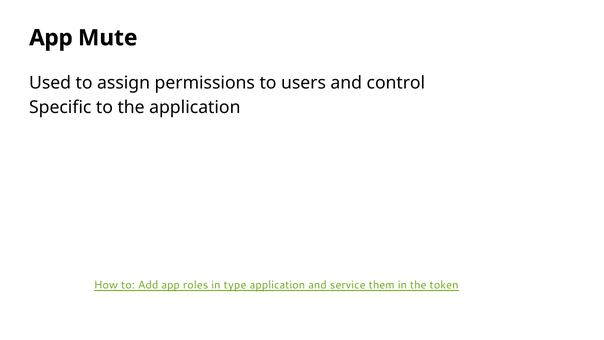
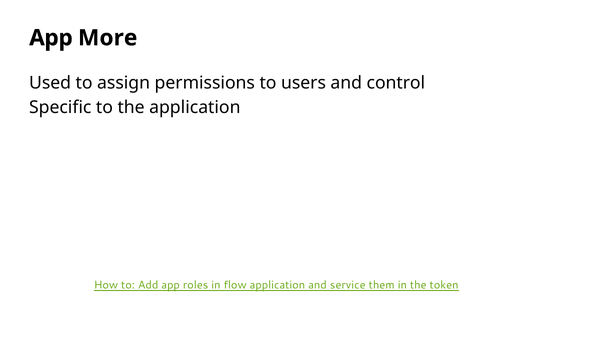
Mute: Mute -> More
type: type -> flow
